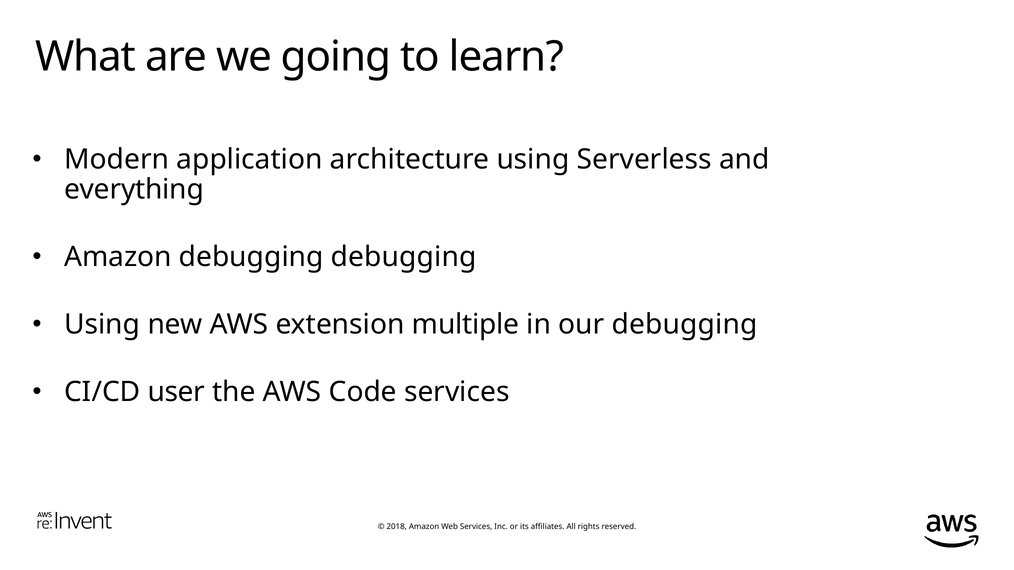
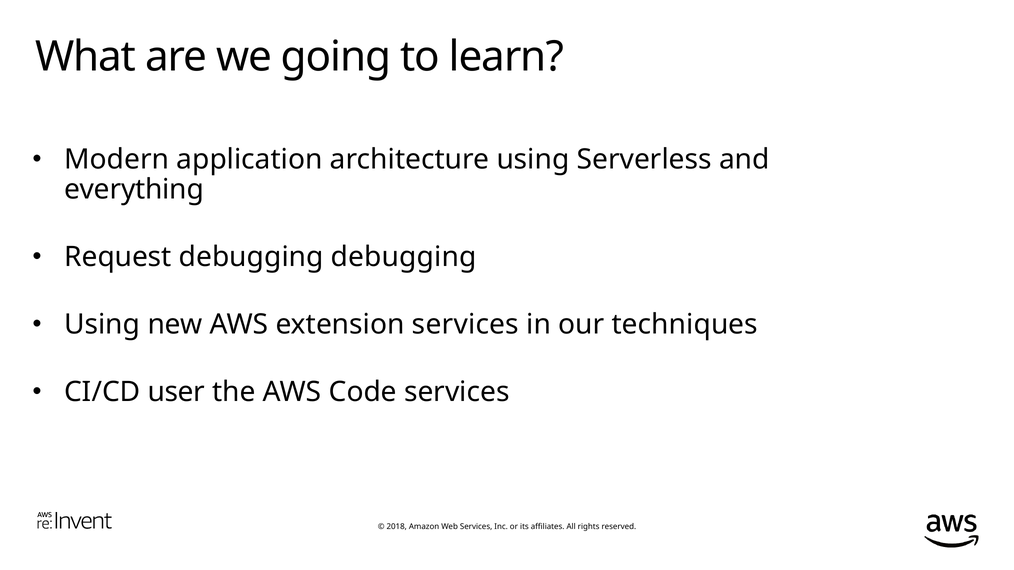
Amazon at (118, 257): Amazon -> Request
extension multiple: multiple -> services
our debugging: debugging -> techniques
